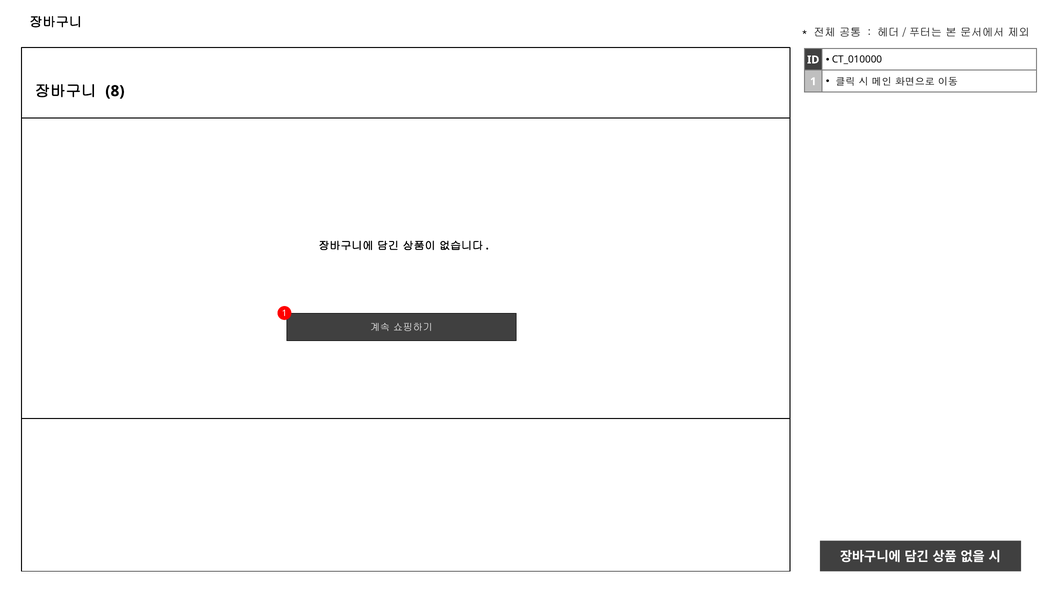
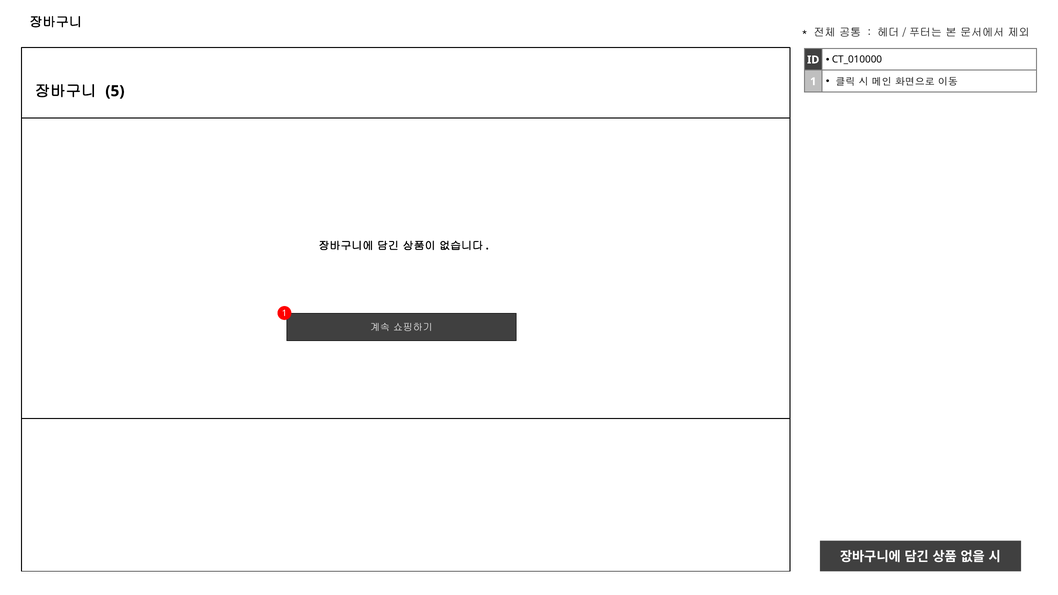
8: 8 -> 5
